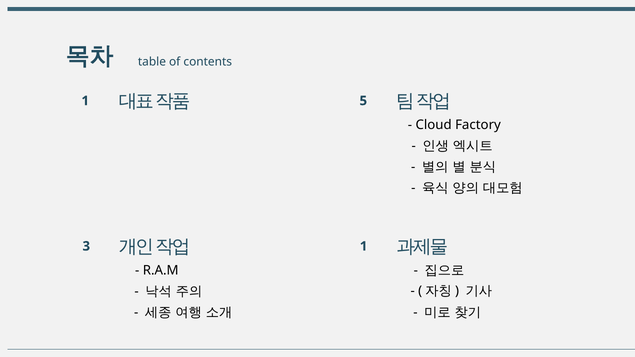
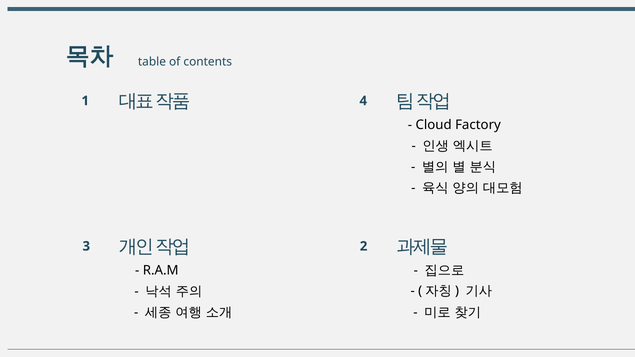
5: 5 -> 4
1 at (364, 246): 1 -> 2
